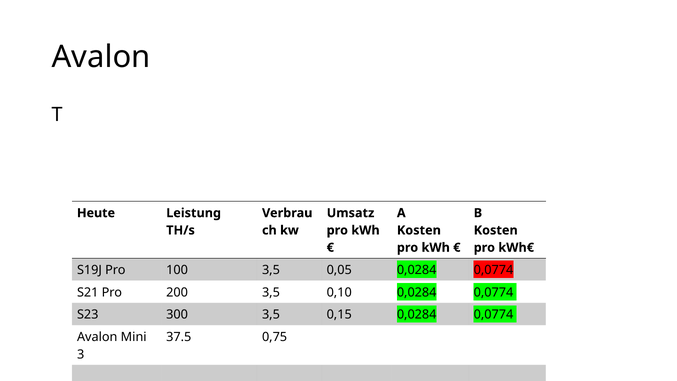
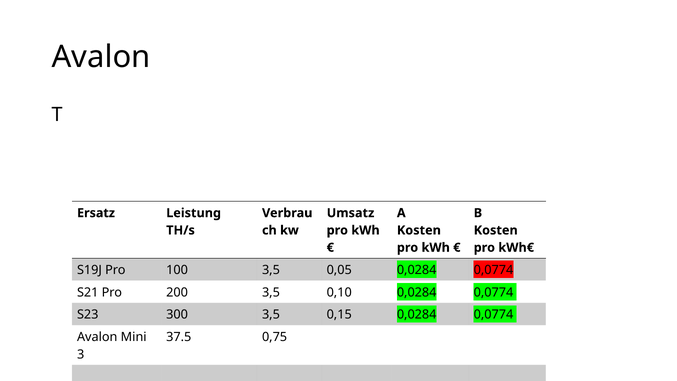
Heute: Heute -> Ersatz
